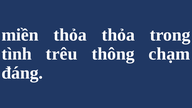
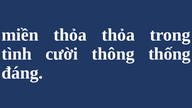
trêu: trêu -> cười
chạm: chạm -> thống
